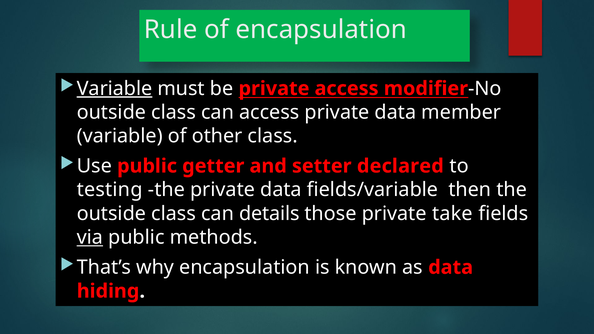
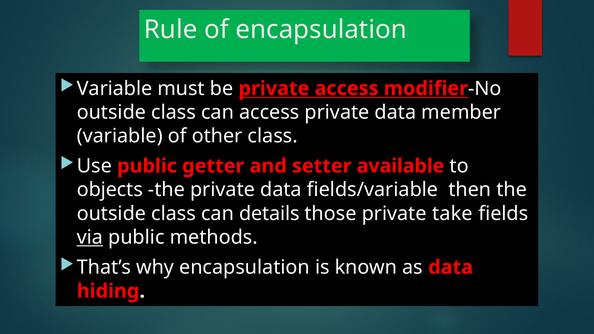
Variable at (115, 89) underline: present -> none
declared: declared -> available
testing: testing -> objects
